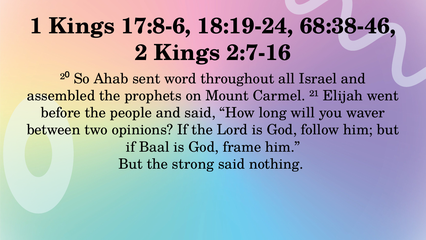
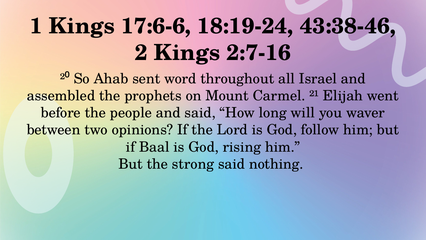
17:8-6: 17:8-6 -> 17:6-6
68:38-46: 68:38-46 -> 43:38-46
frame: frame -> rising
